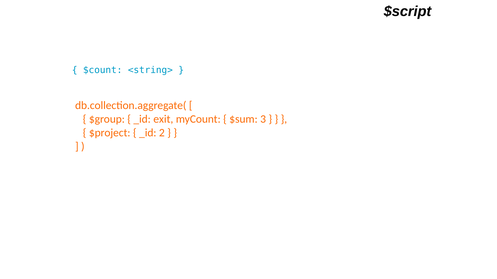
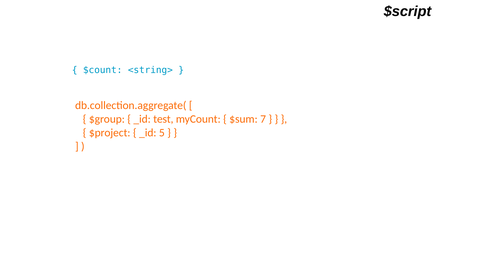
exit: exit -> test
3: 3 -> 7
2: 2 -> 5
